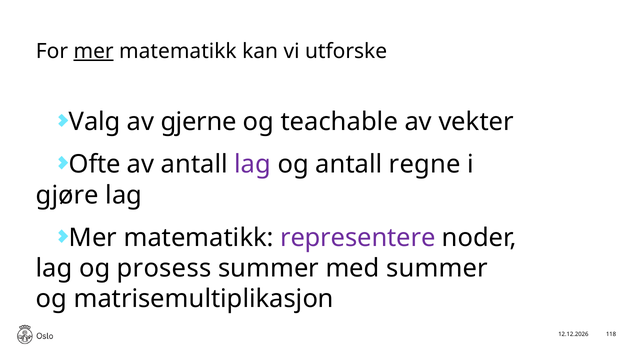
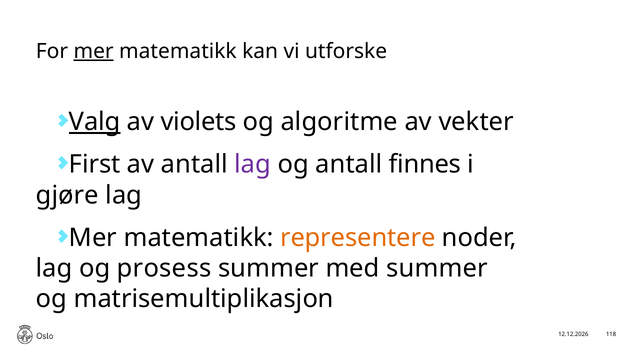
Valg underline: none -> present
gjerne: gjerne -> violets
teachable: teachable -> algoritme
Ofte: Ofte -> First
regne: regne -> finnes
representere colour: purple -> orange
